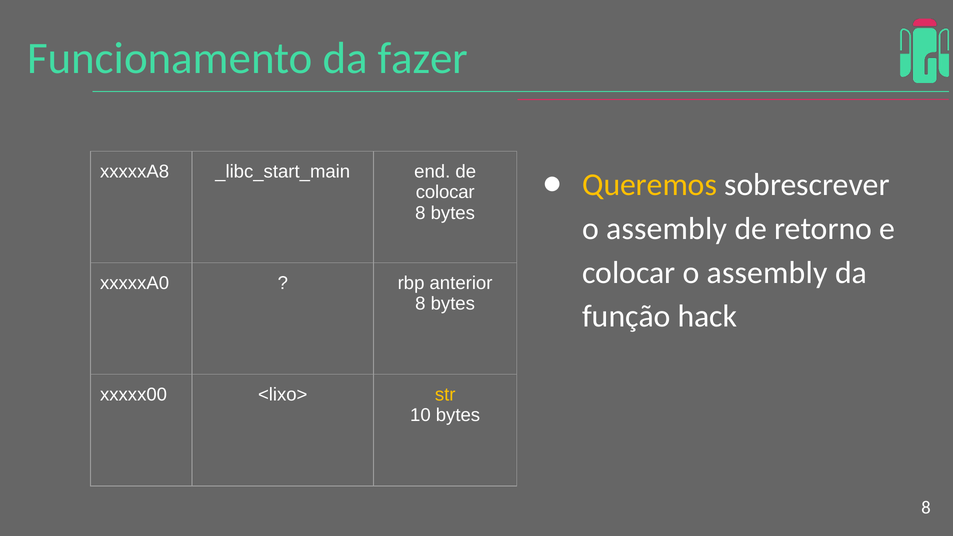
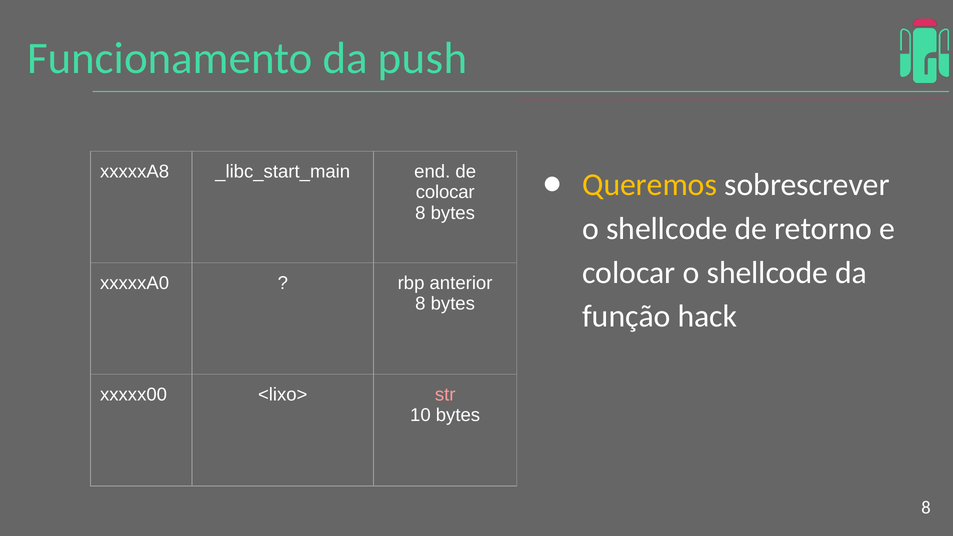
fazer: fazer -> push
assembly at (667, 229): assembly -> shellcode
colocar o assembly: assembly -> shellcode
str colour: yellow -> pink
